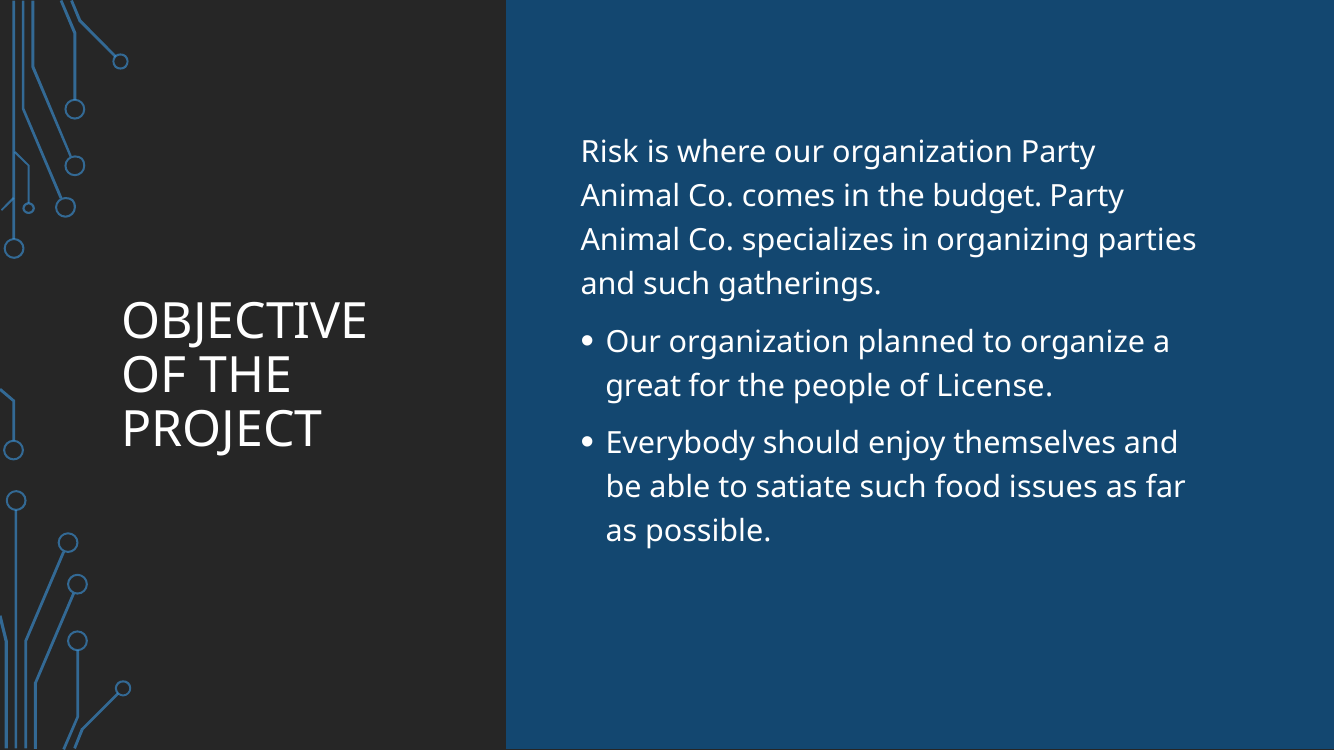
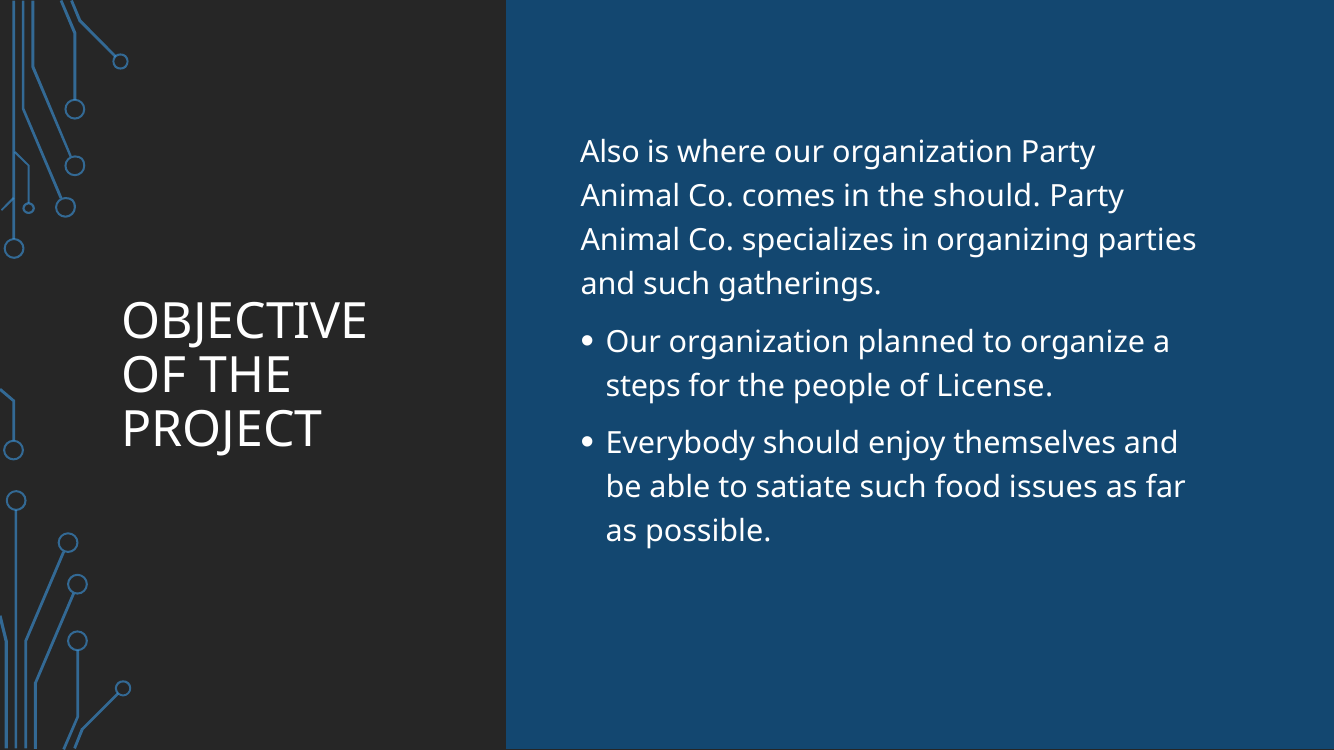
Risk: Risk -> Also
the budget: budget -> should
great: great -> steps
